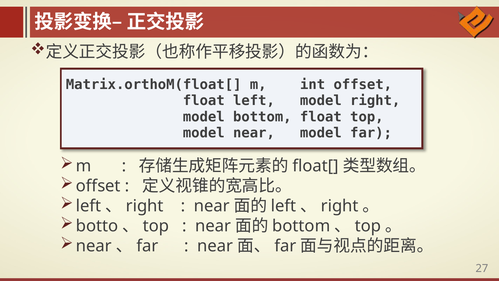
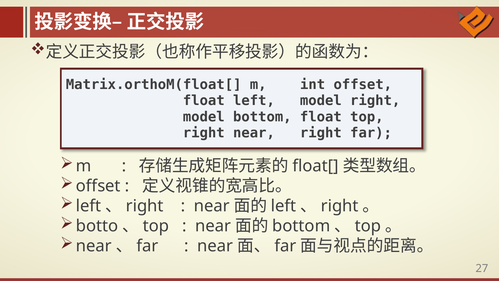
model at (204, 133): model -> right
near model: model -> right
